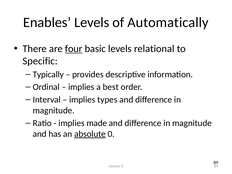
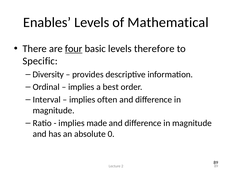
Automatically: Automatically -> Mathematical
relational: relational -> therefore
Typically: Typically -> Diversity
types: types -> often
absolute underline: present -> none
